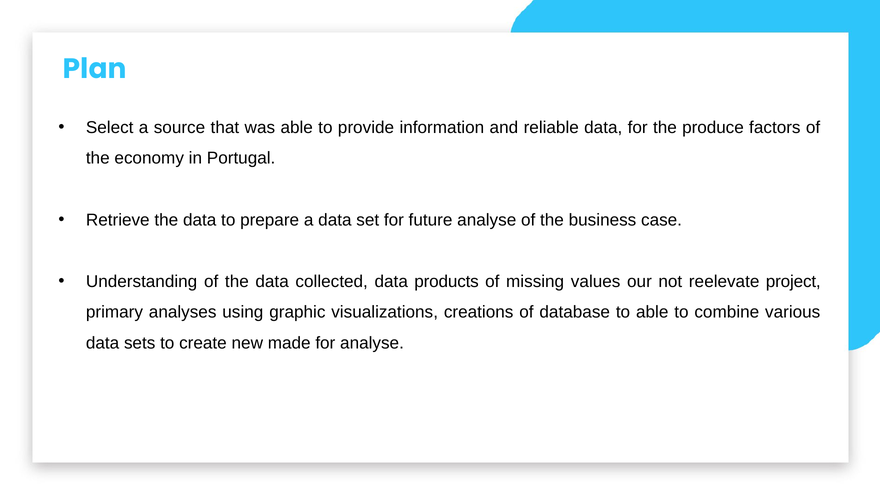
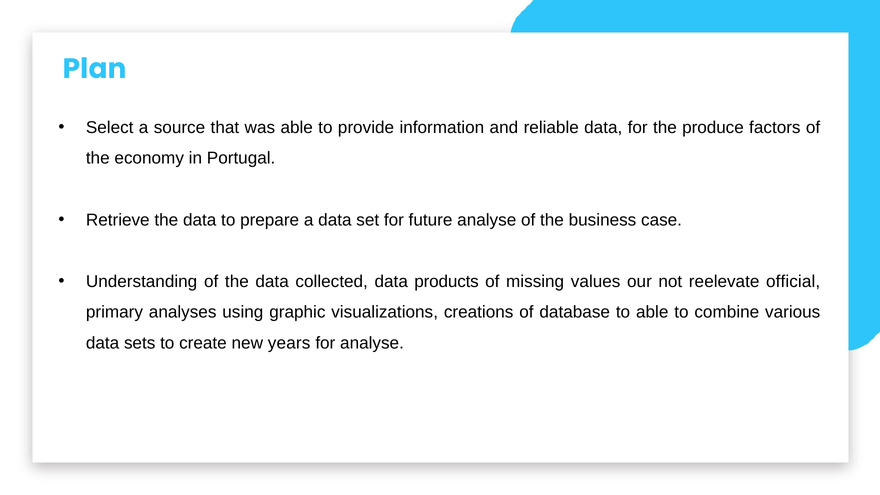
project: project -> official
made: made -> years
